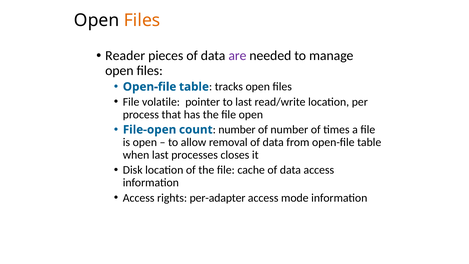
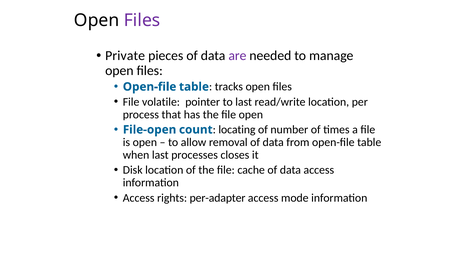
Files at (142, 20) colour: orange -> purple
Reader: Reader -> Private
number at (237, 130): number -> locating
